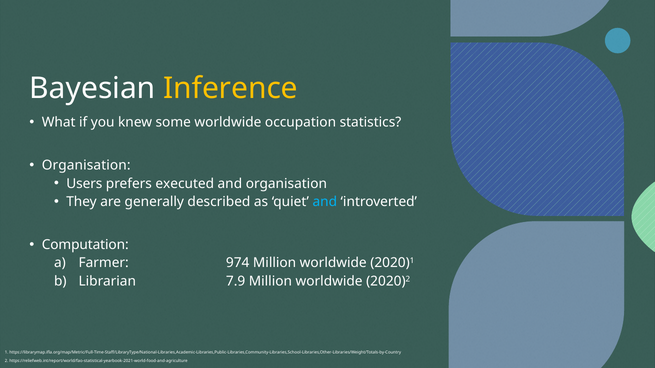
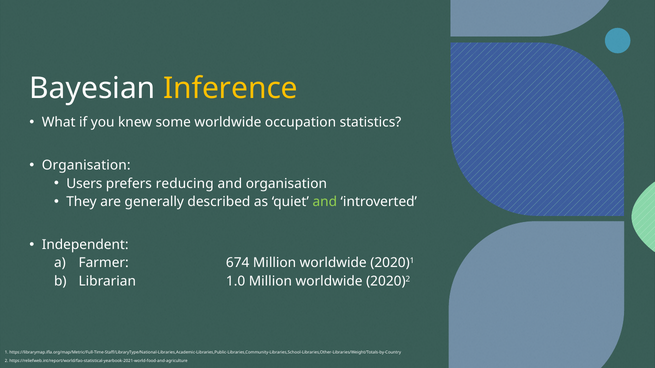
executed: executed -> reducing
and at (325, 202) colour: light blue -> light green
Computation: Computation -> Independent
974: 974 -> 674
7.9: 7.9 -> 1.0
